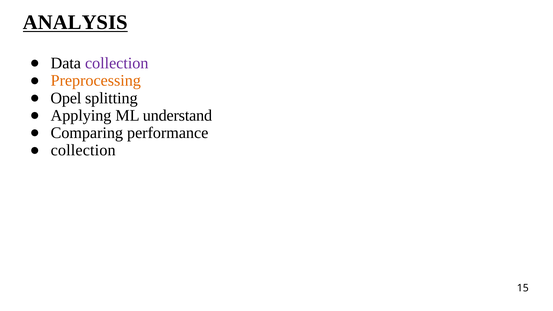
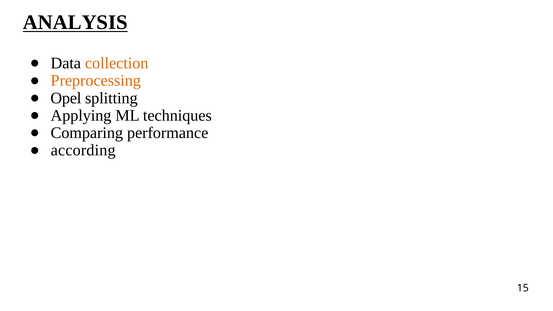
collection at (117, 63) colour: purple -> orange
understand: understand -> techniques
collection at (83, 150): collection -> according
